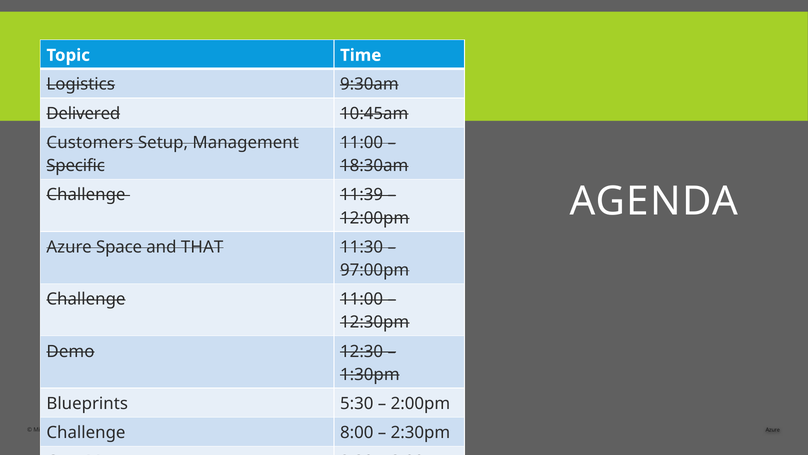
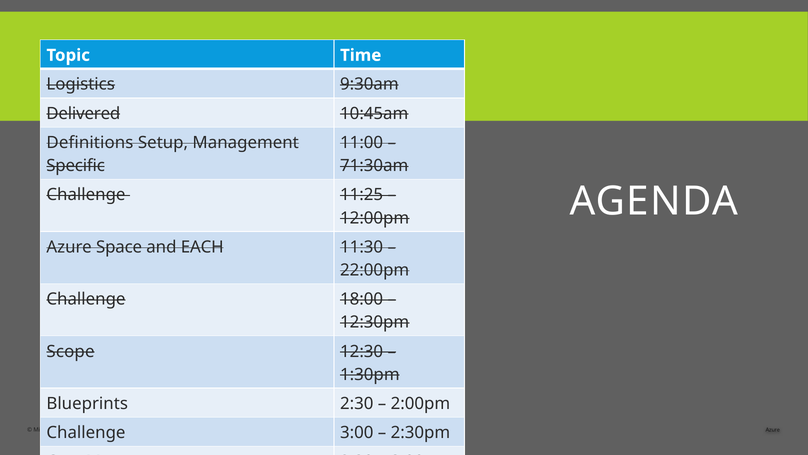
Customers: Customers -> Definitions
18:30am: 18:30am -> 71:30am
11:39: 11:39 -> 11:25
THAT: THAT -> EACH
97:00pm: 97:00pm -> 22:00pm
Challenge 11:00: 11:00 -> 18:00
Demo: Demo -> Scope
Blueprints 5:30: 5:30 -> 2:30
8:00 at (357, 432): 8:00 -> 3:00
